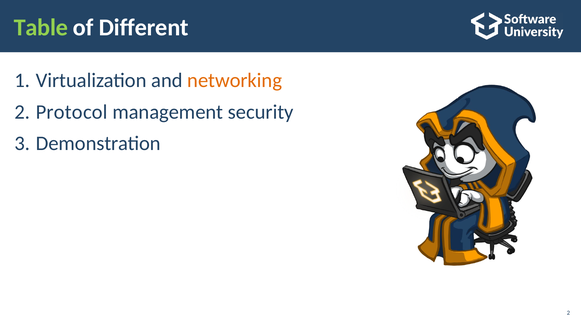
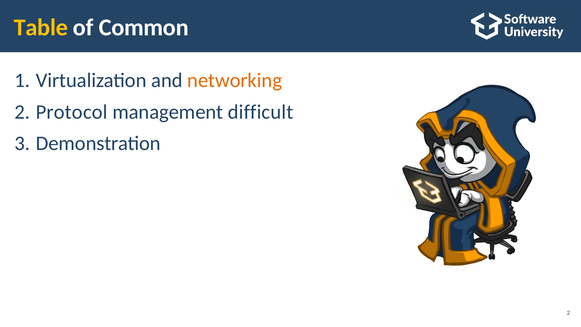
Table colour: light green -> yellow
Different: Different -> Common
security: security -> difficult
